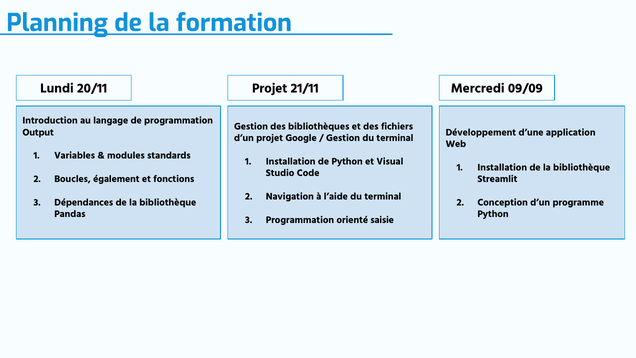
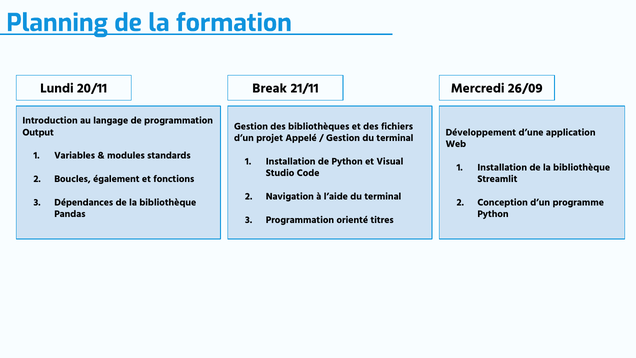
Projet at (270, 89): Projet -> Break
09/09: 09/09 -> 26/09
Google: Google -> Appelé
saisie: saisie -> titres
